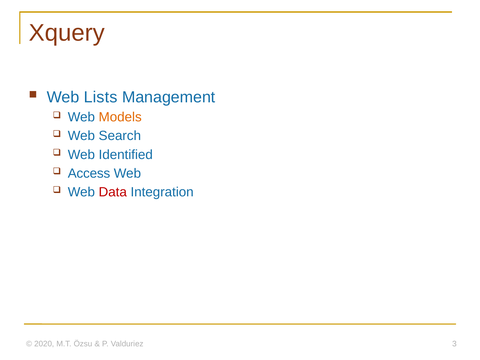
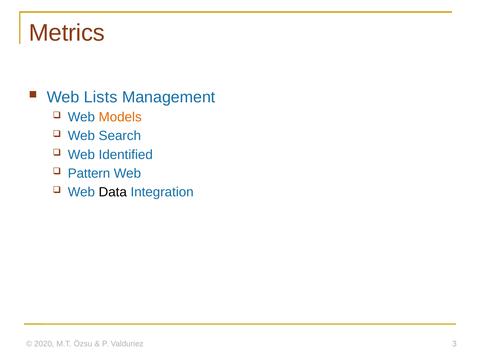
Xquery: Xquery -> Metrics
Access: Access -> Pattern
Data colour: red -> black
